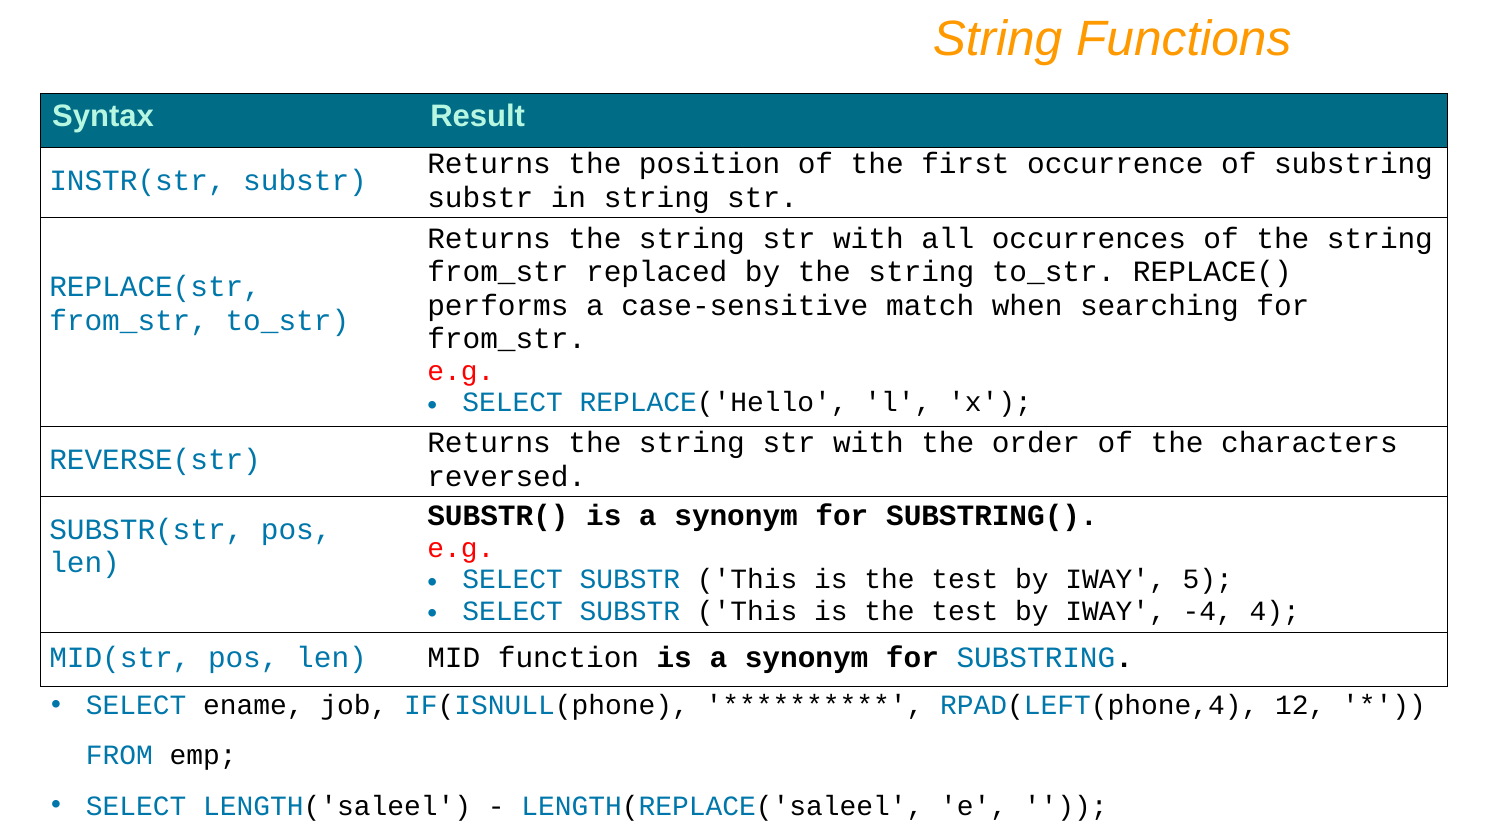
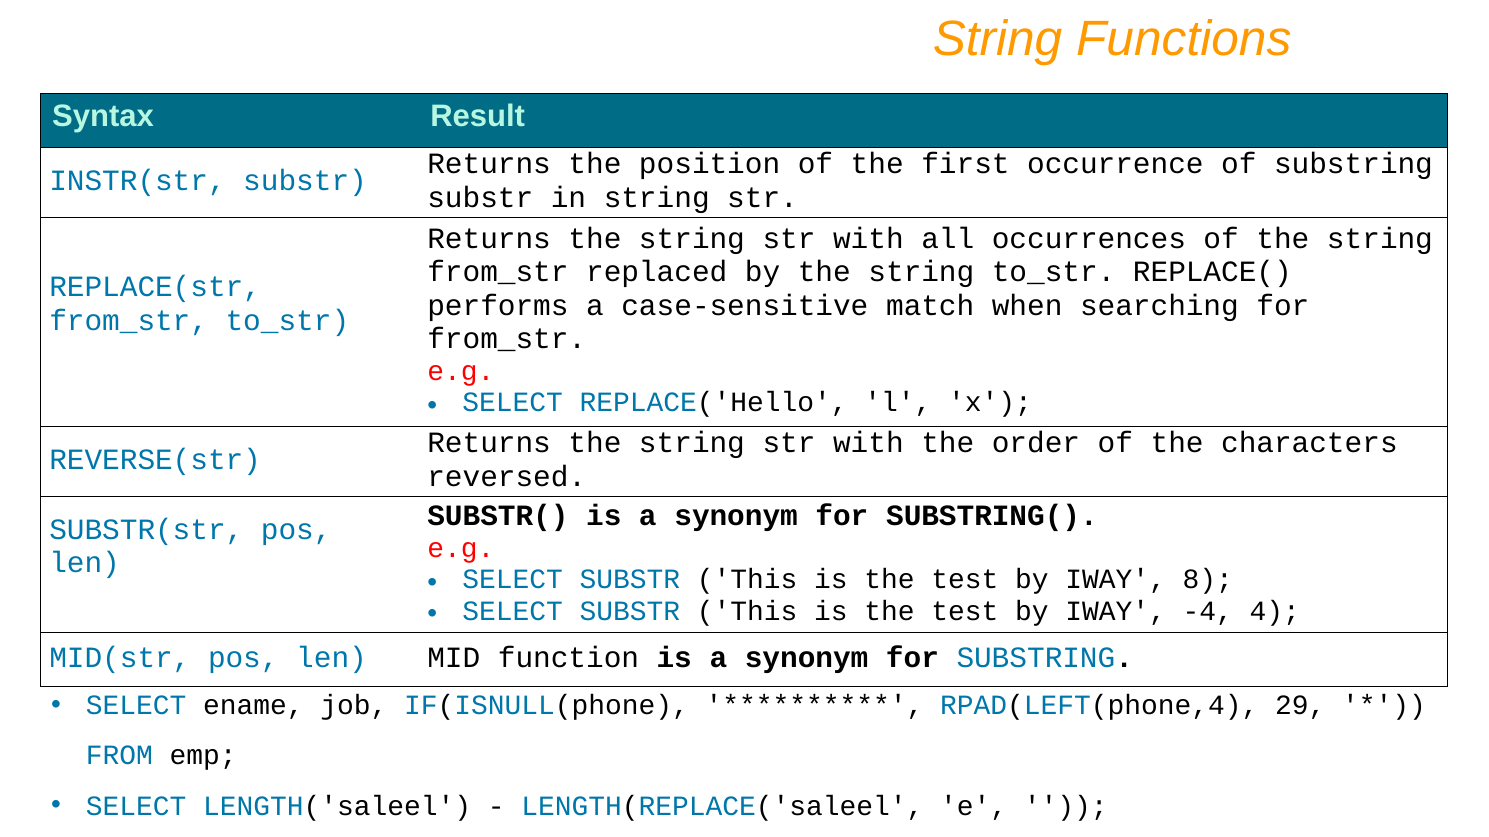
5: 5 -> 8
12: 12 -> 29
